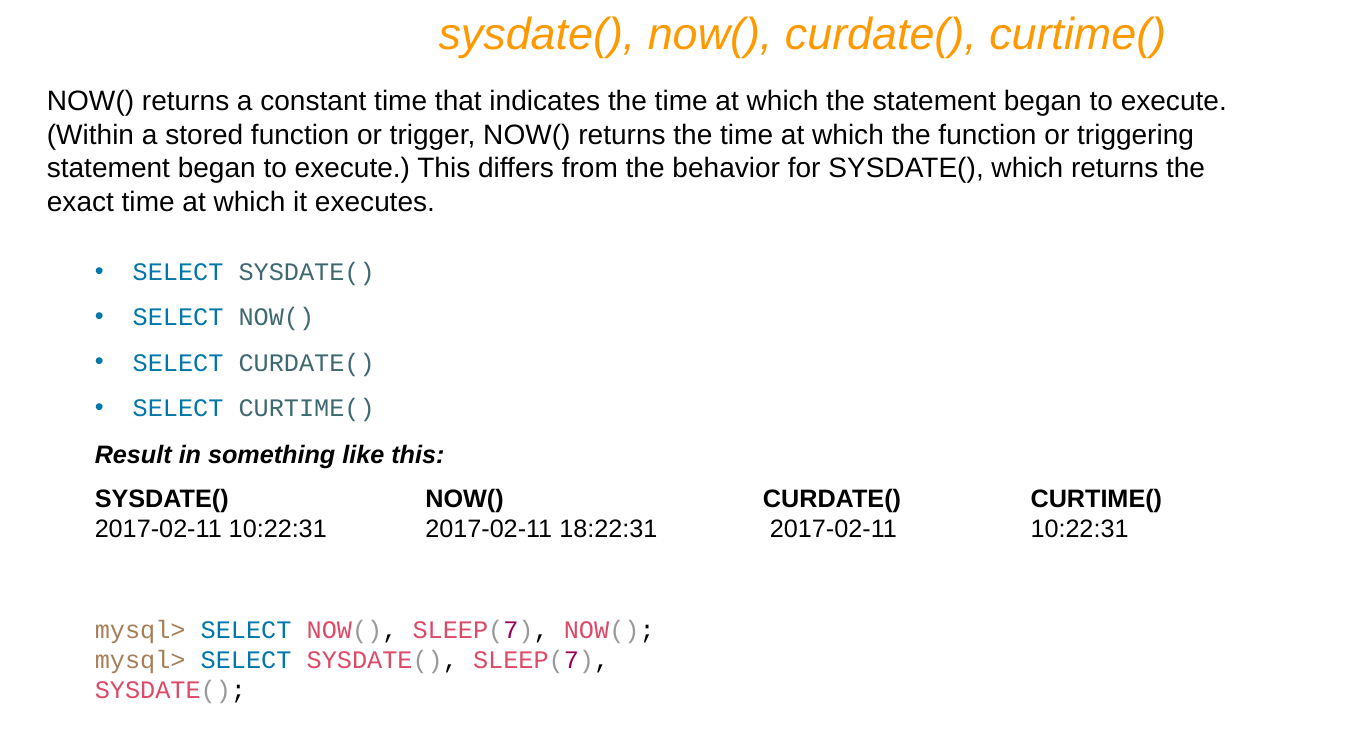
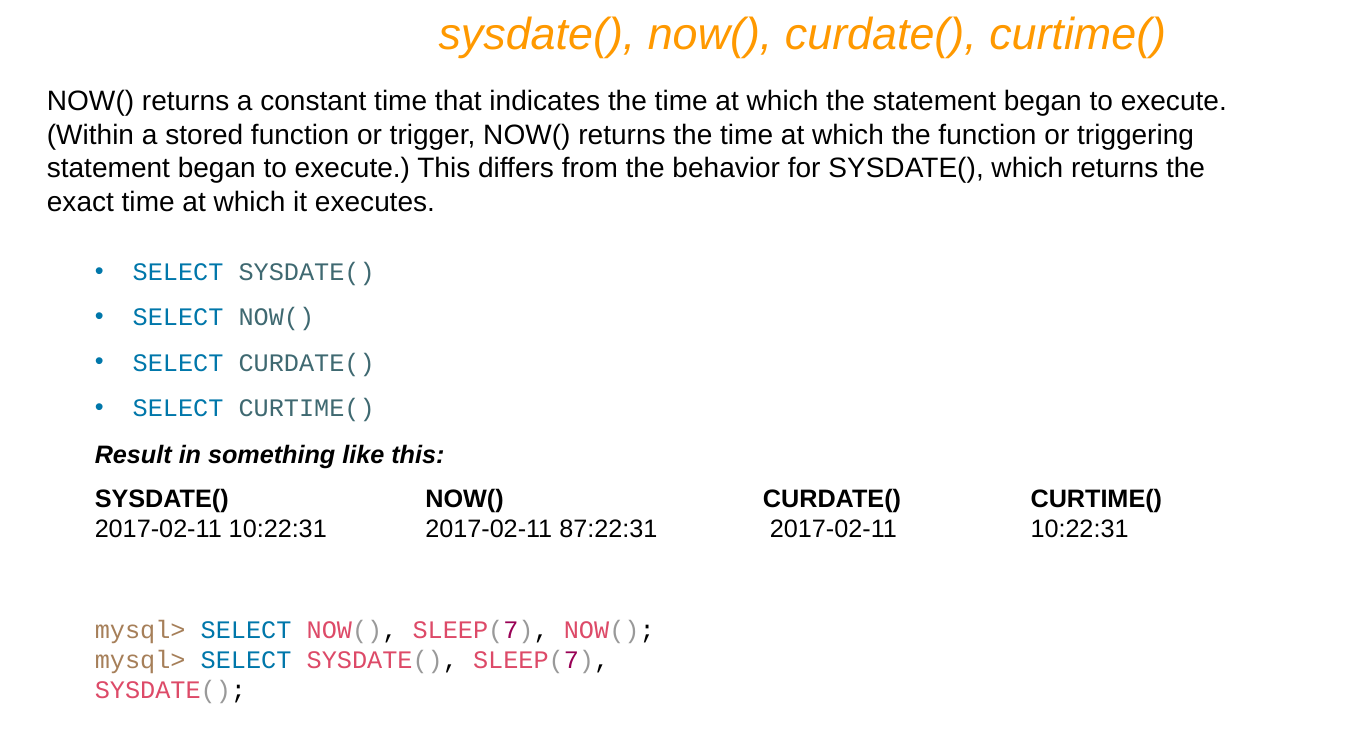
18:22:31: 18:22:31 -> 87:22:31
